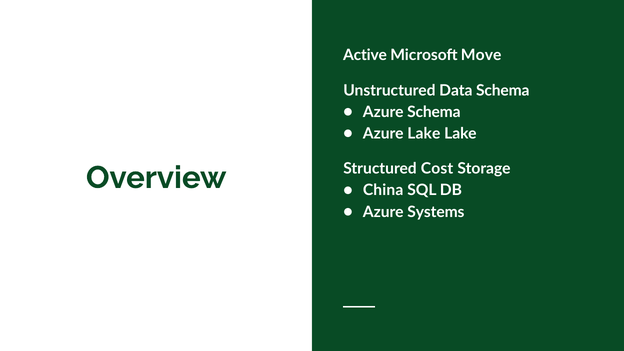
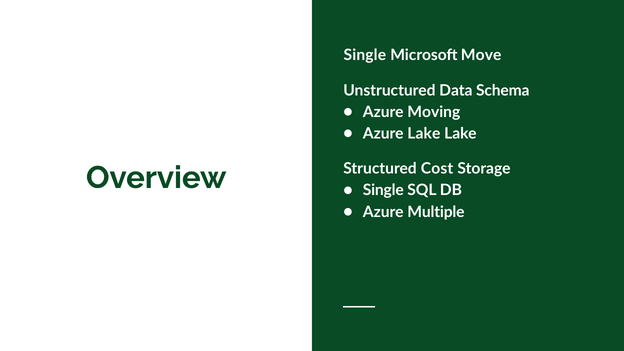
Active at (365, 55): Active -> Single
Azure Schema: Schema -> Moving
China at (383, 190): China -> Single
Systems: Systems -> Multiple
